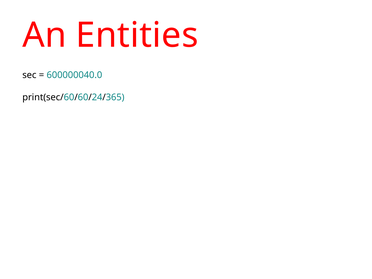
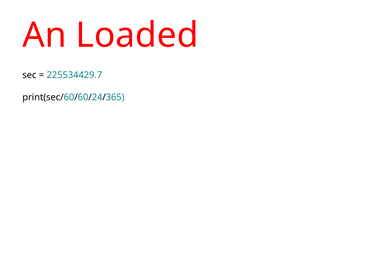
Entities: Entities -> Loaded
600000040.0: 600000040.0 -> 225534429.7
